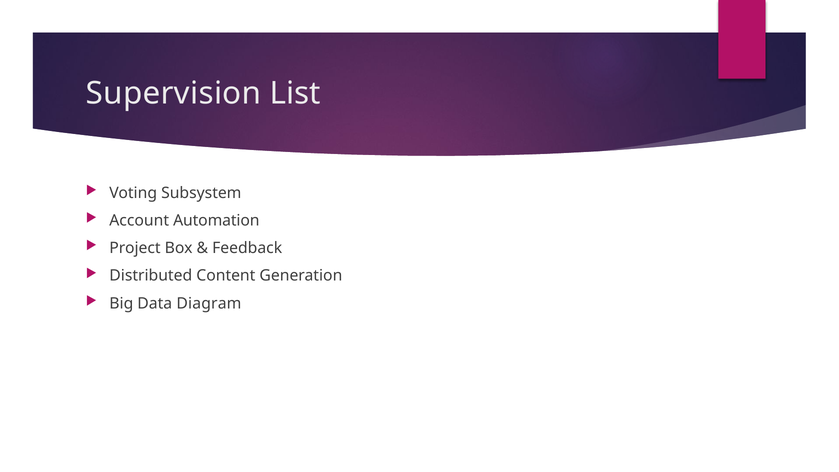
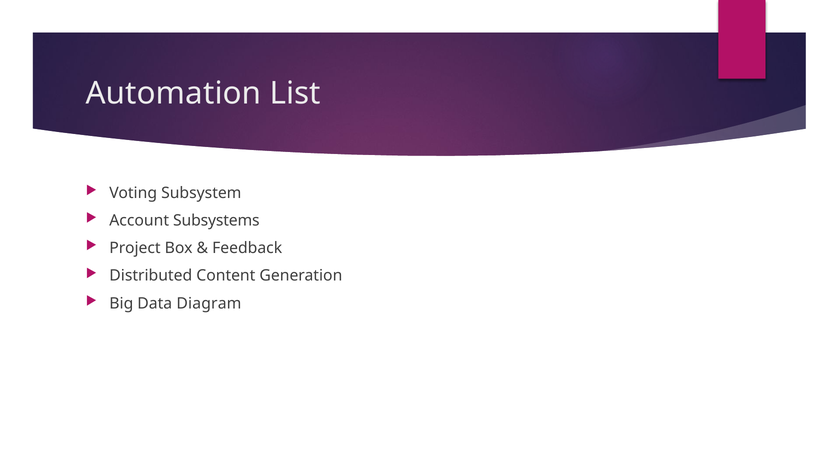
Supervision: Supervision -> Automation
Automation: Automation -> Subsystems
